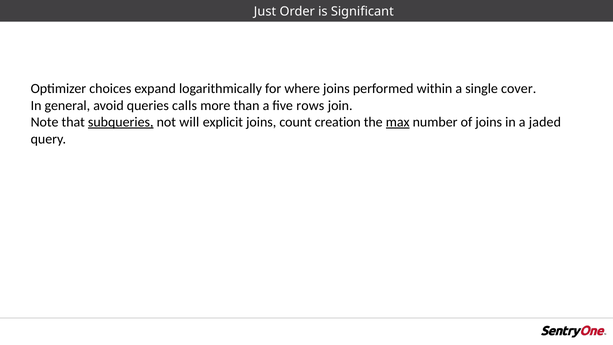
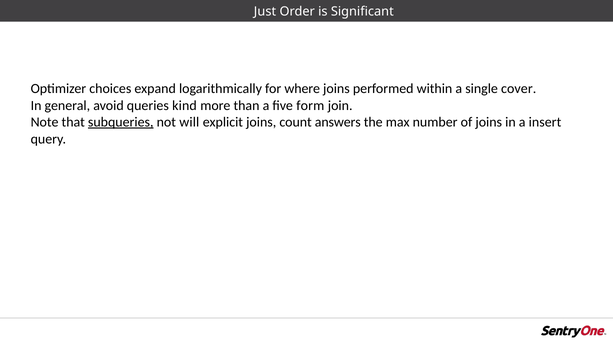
calls: calls -> kind
rows: rows -> form
creation: creation -> answers
max underline: present -> none
jaded: jaded -> insert
